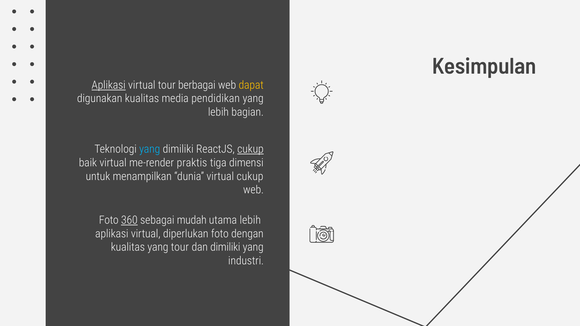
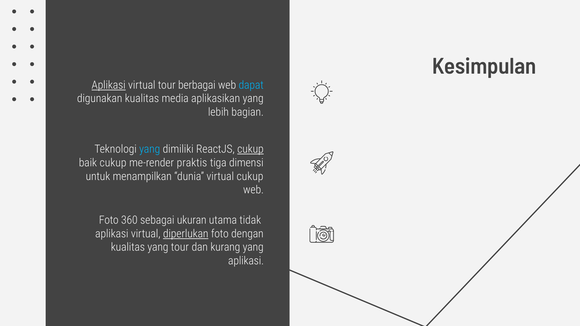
dapat colour: yellow -> light blue
pendidikan: pendidikan -> aplikasikan
baik virtual: virtual -> cukup
360 underline: present -> none
mudah: mudah -> ukuran
utama lebih: lebih -> tidak
diperlukan underline: none -> present
dan dimiliki: dimiliki -> kurang
industri at (246, 261): industri -> aplikasi
